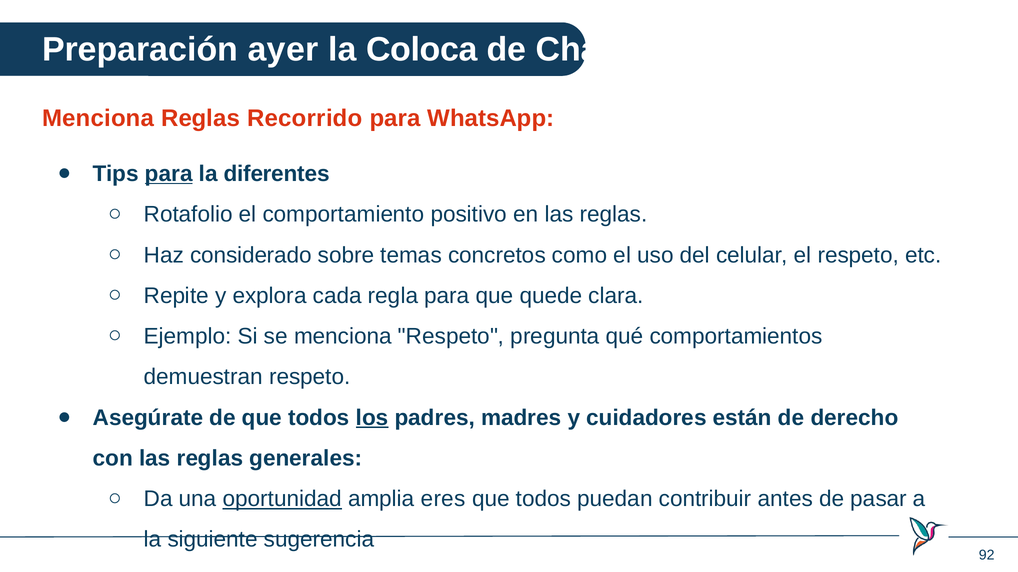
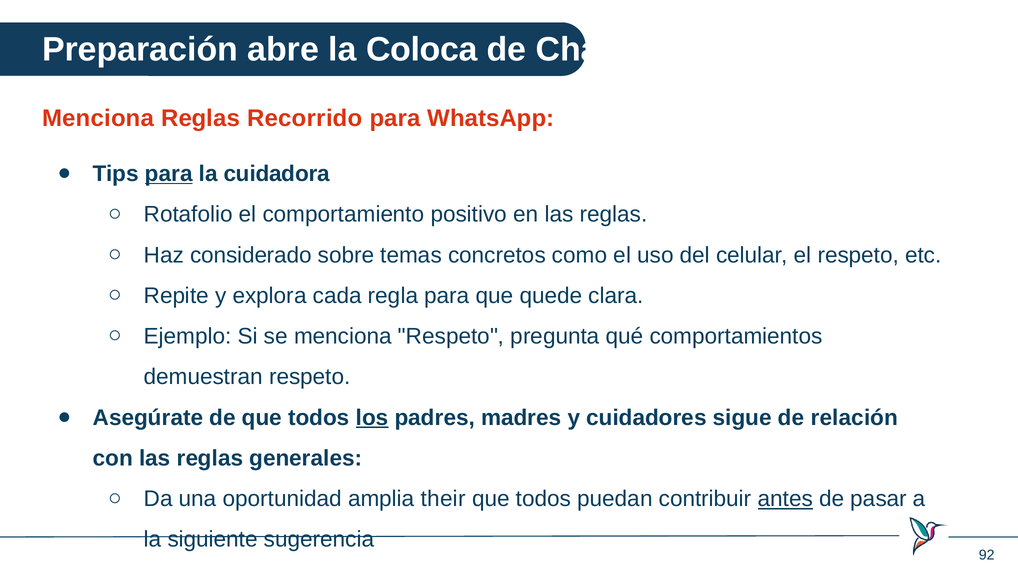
ayer: ayer -> abre
diferentes: diferentes -> cuidadora
están: están -> sigue
derecho: derecho -> relación
oportunidad underline: present -> none
eres: eres -> their
antes underline: none -> present
